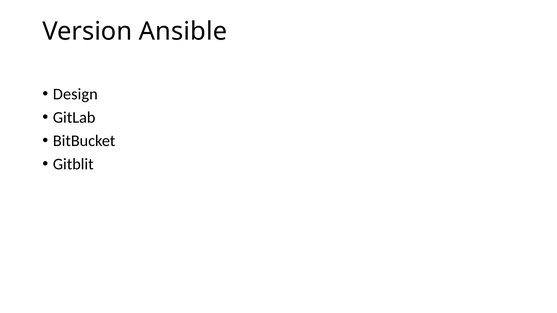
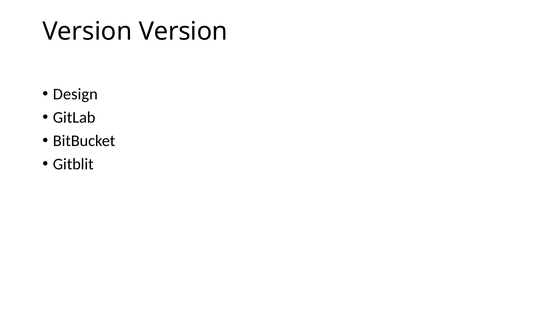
Version Ansible: Ansible -> Version
